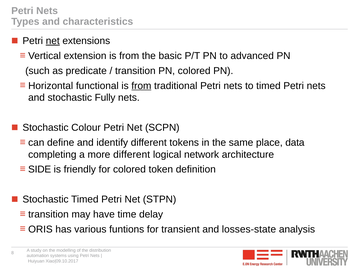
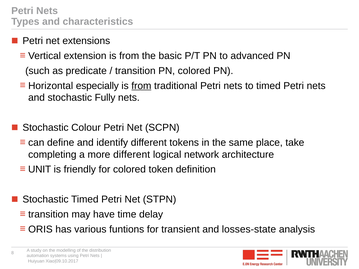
net at (53, 41) underline: present -> none
functional: functional -> especially
data: data -> take
SIDE: SIDE -> UNIT
